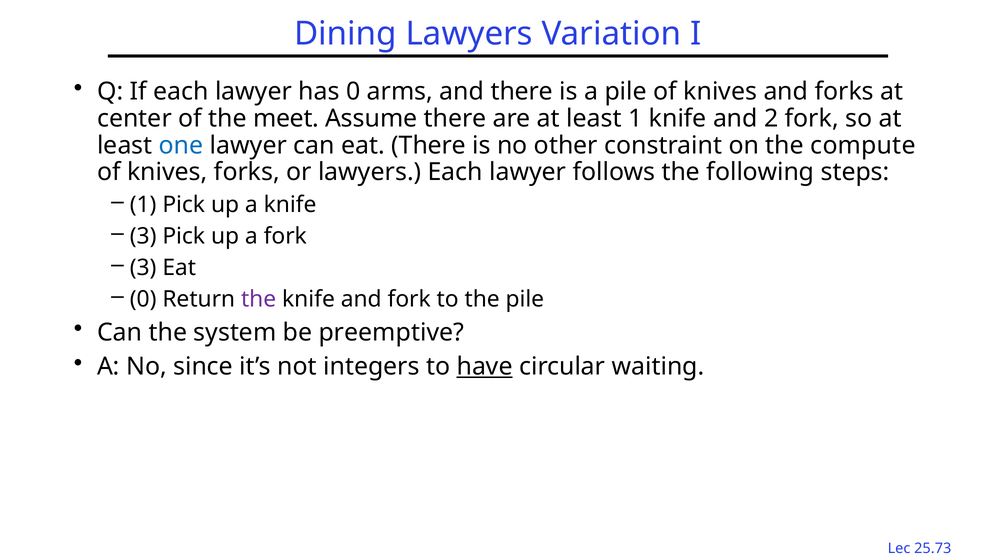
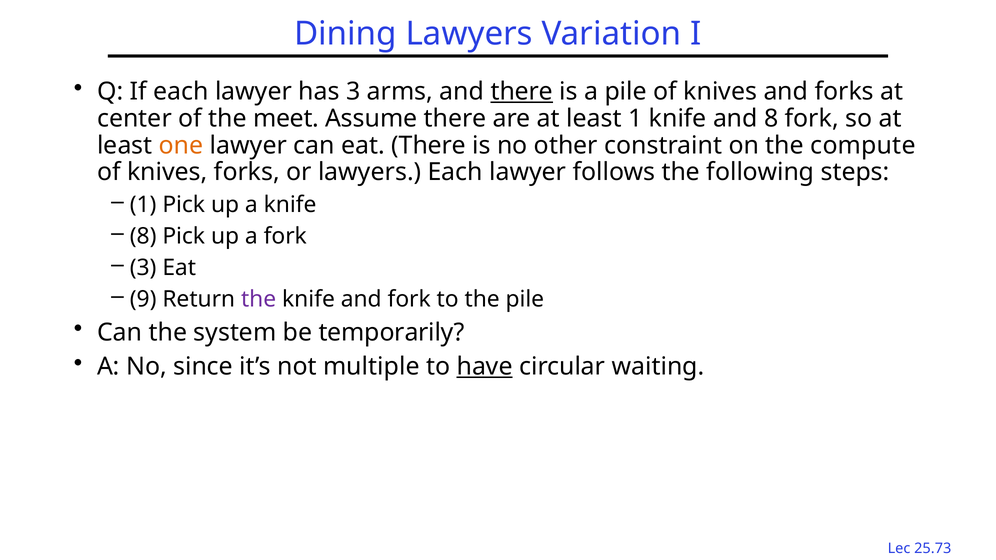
has 0: 0 -> 3
there at (522, 92) underline: none -> present
and 2: 2 -> 8
one colour: blue -> orange
3 at (143, 236): 3 -> 8
0 at (143, 299): 0 -> 9
preemptive: preemptive -> temporarily
integers: integers -> multiple
